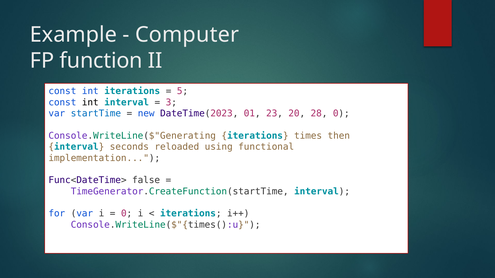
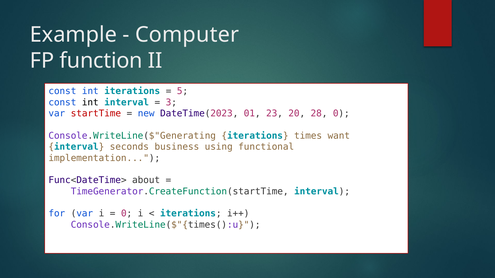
startTime colour: blue -> red
then: then -> want
reloaded: reloaded -> business
false: false -> about
